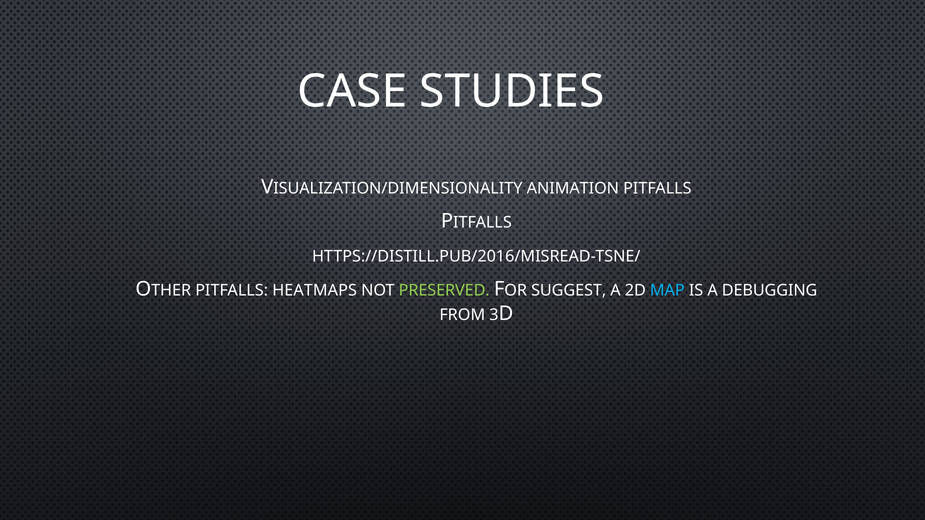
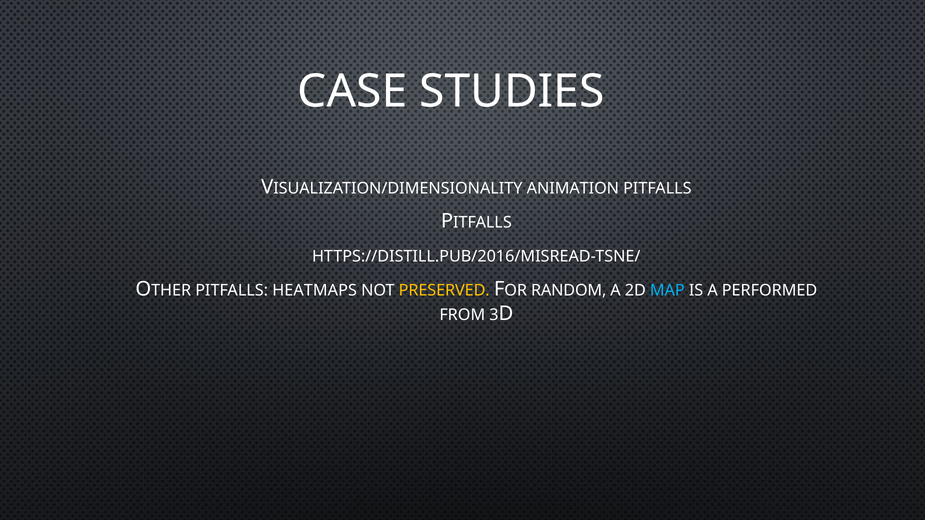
PRESERVED colour: light green -> yellow
SUGGEST: SUGGEST -> RANDOM
DEBUGGING: DEBUGGING -> PERFORMED
